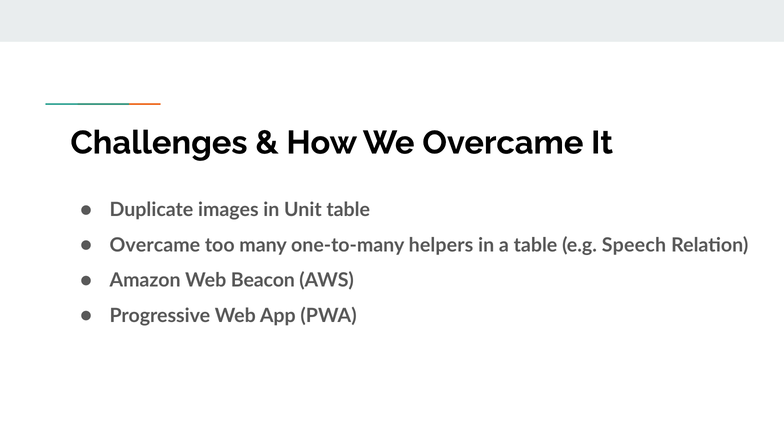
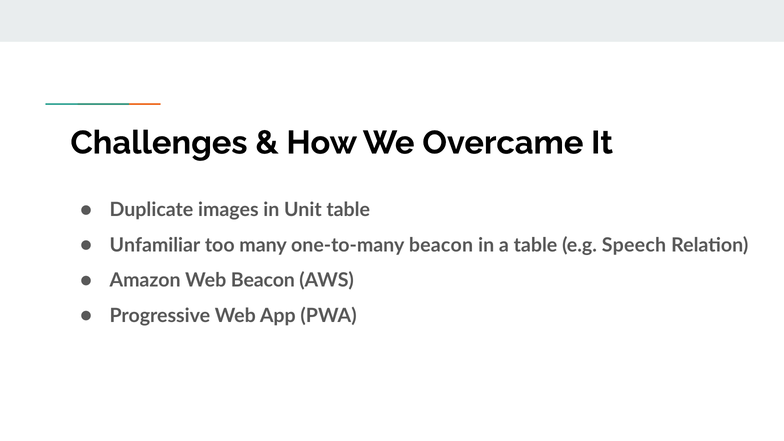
Overcame at (155, 245): Overcame -> Unfamiliar
one-to-many helpers: helpers -> beacon
